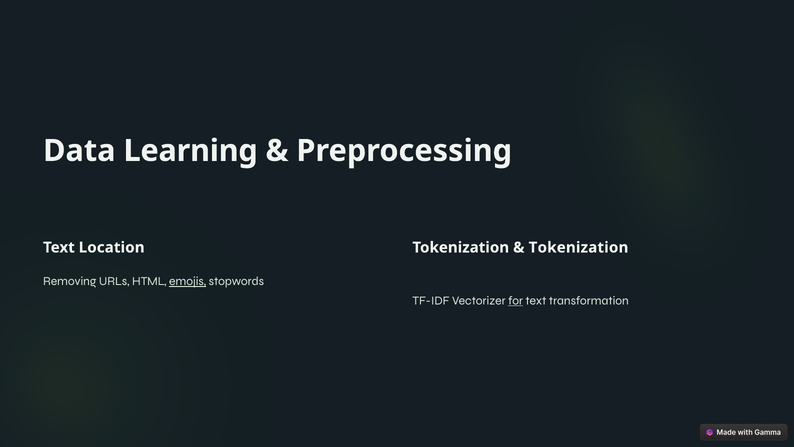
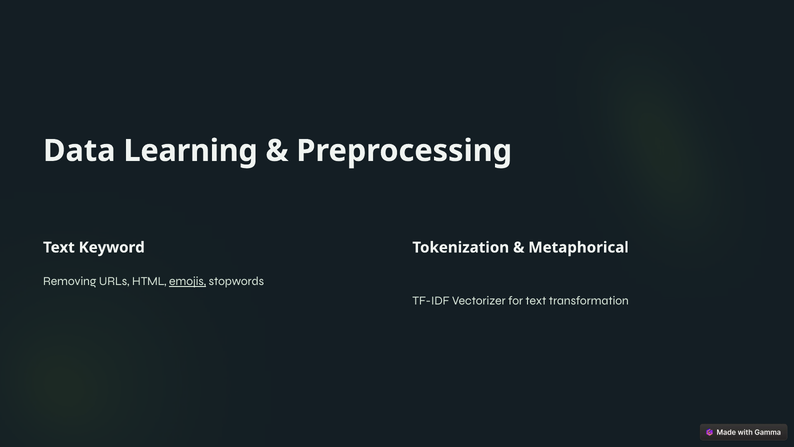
Location: Location -> Keyword
Tokenization at (579, 247): Tokenization -> Metaphorical
for underline: present -> none
